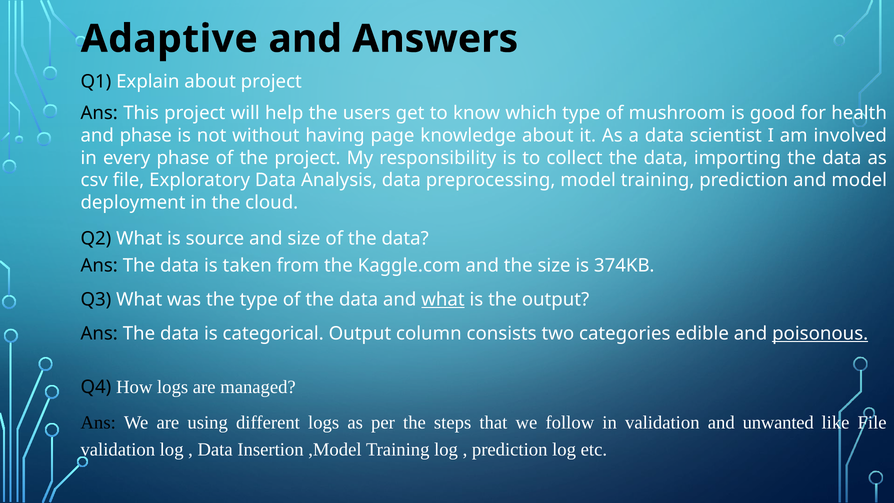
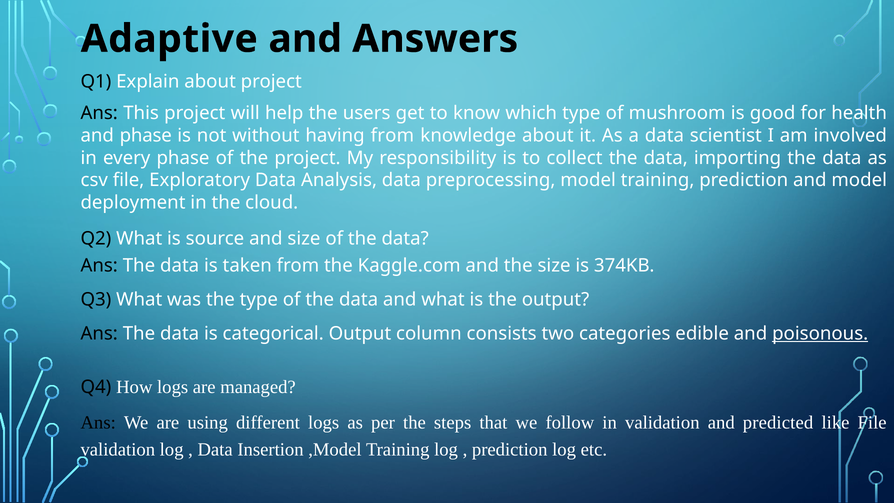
having page: page -> from
what at (443, 299) underline: present -> none
unwanted: unwanted -> predicted
